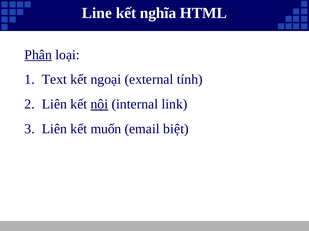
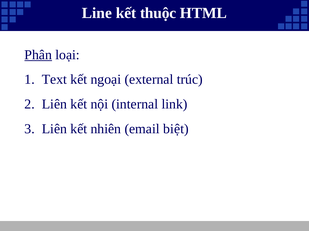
nghĩa: nghĩa -> thuộc
tính: tính -> trúc
nội underline: present -> none
muốn: muốn -> nhiên
